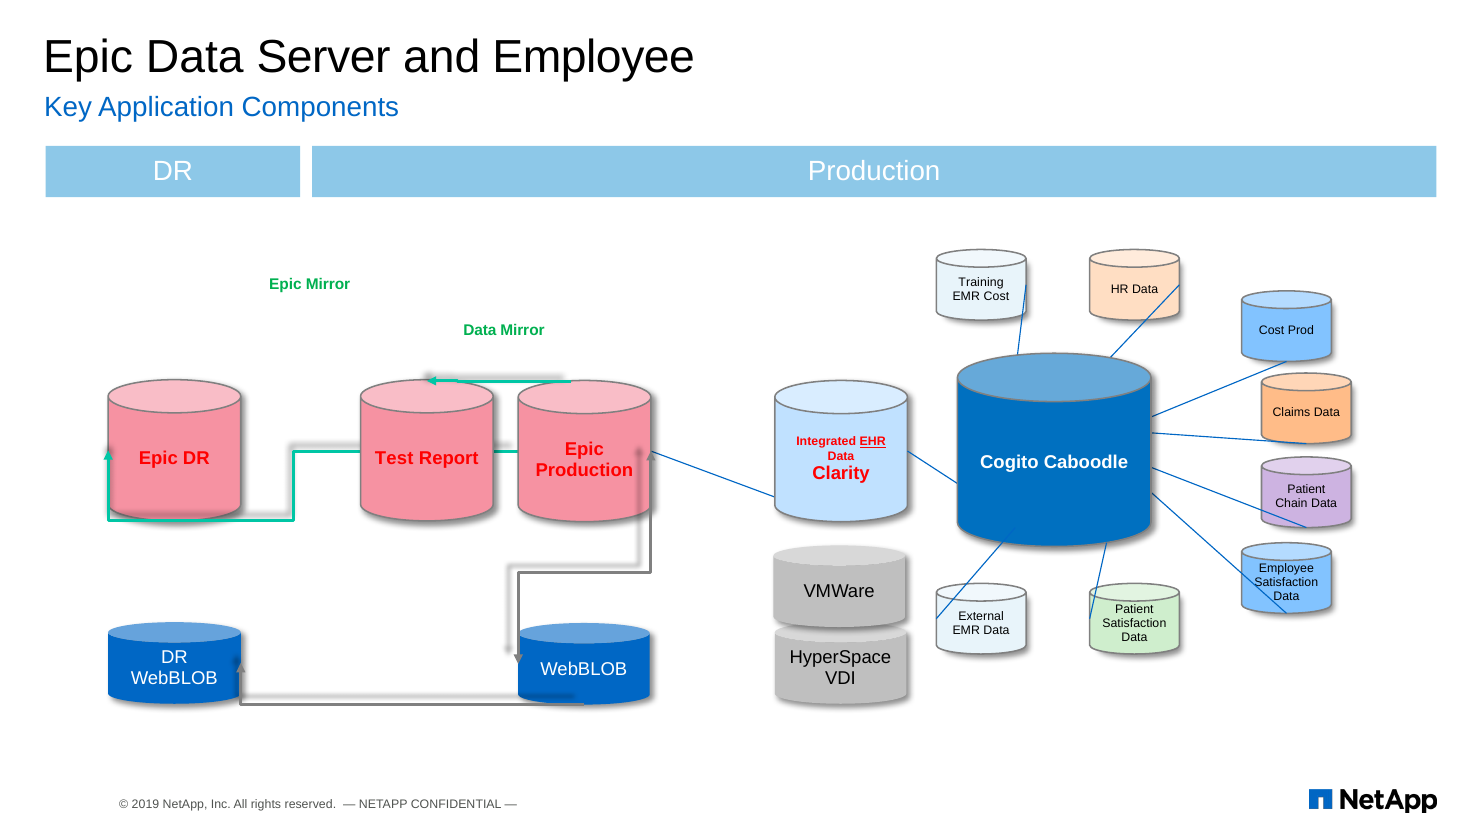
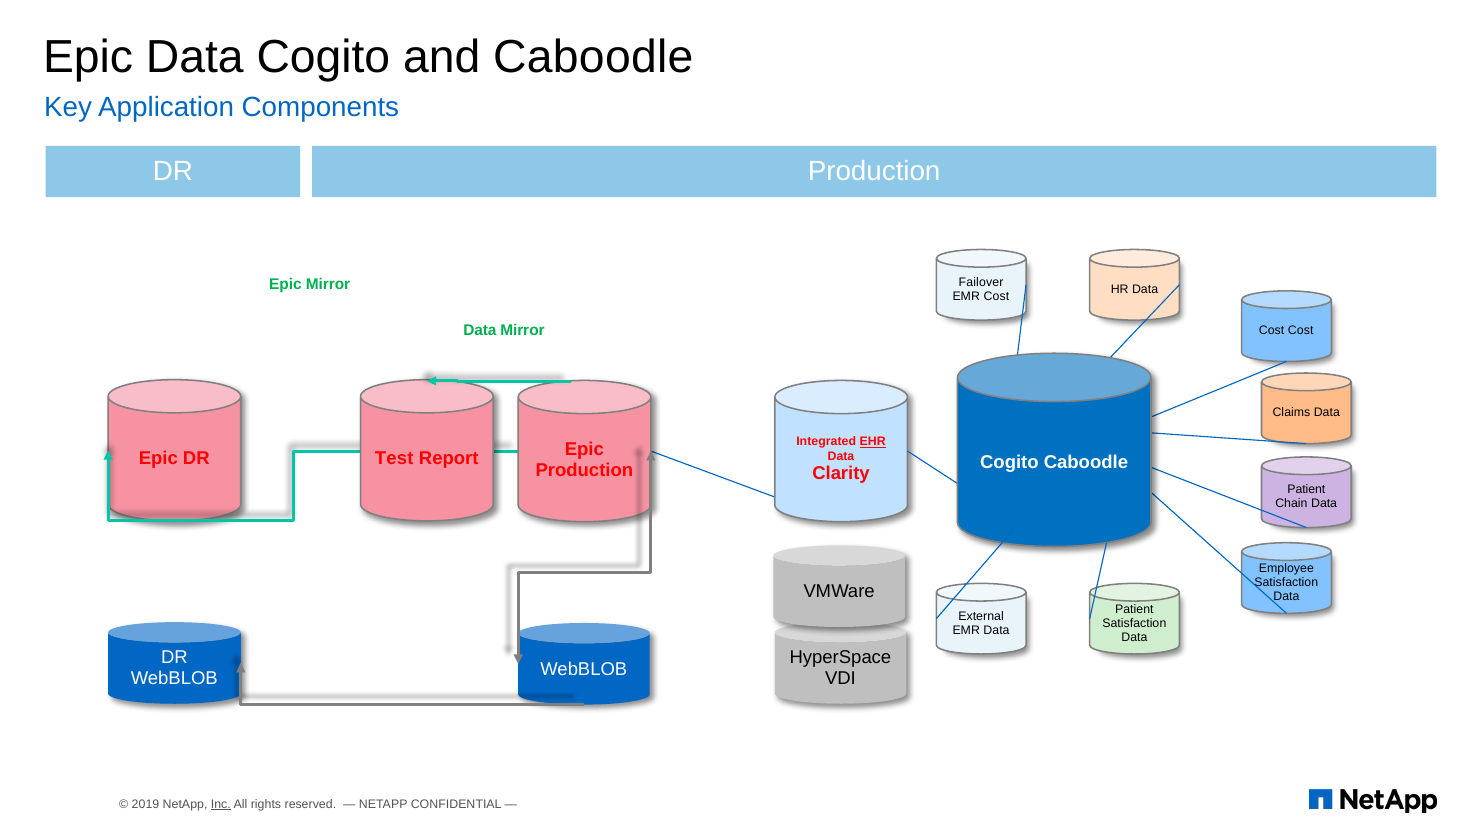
Data Server: Server -> Cogito
and Employee: Employee -> Caboodle
Training: Training -> Failover
Cost Prod: Prod -> Cost
Inc underline: none -> present
